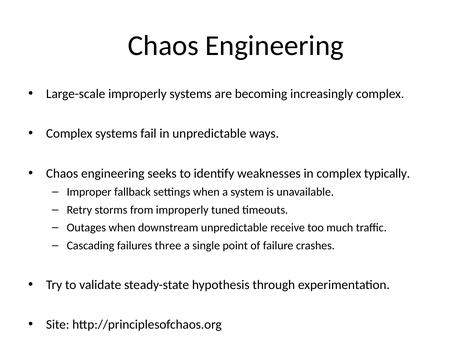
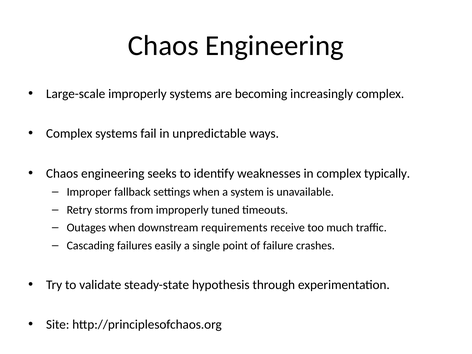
downstream unpredictable: unpredictable -> requirements
three: three -> easily
